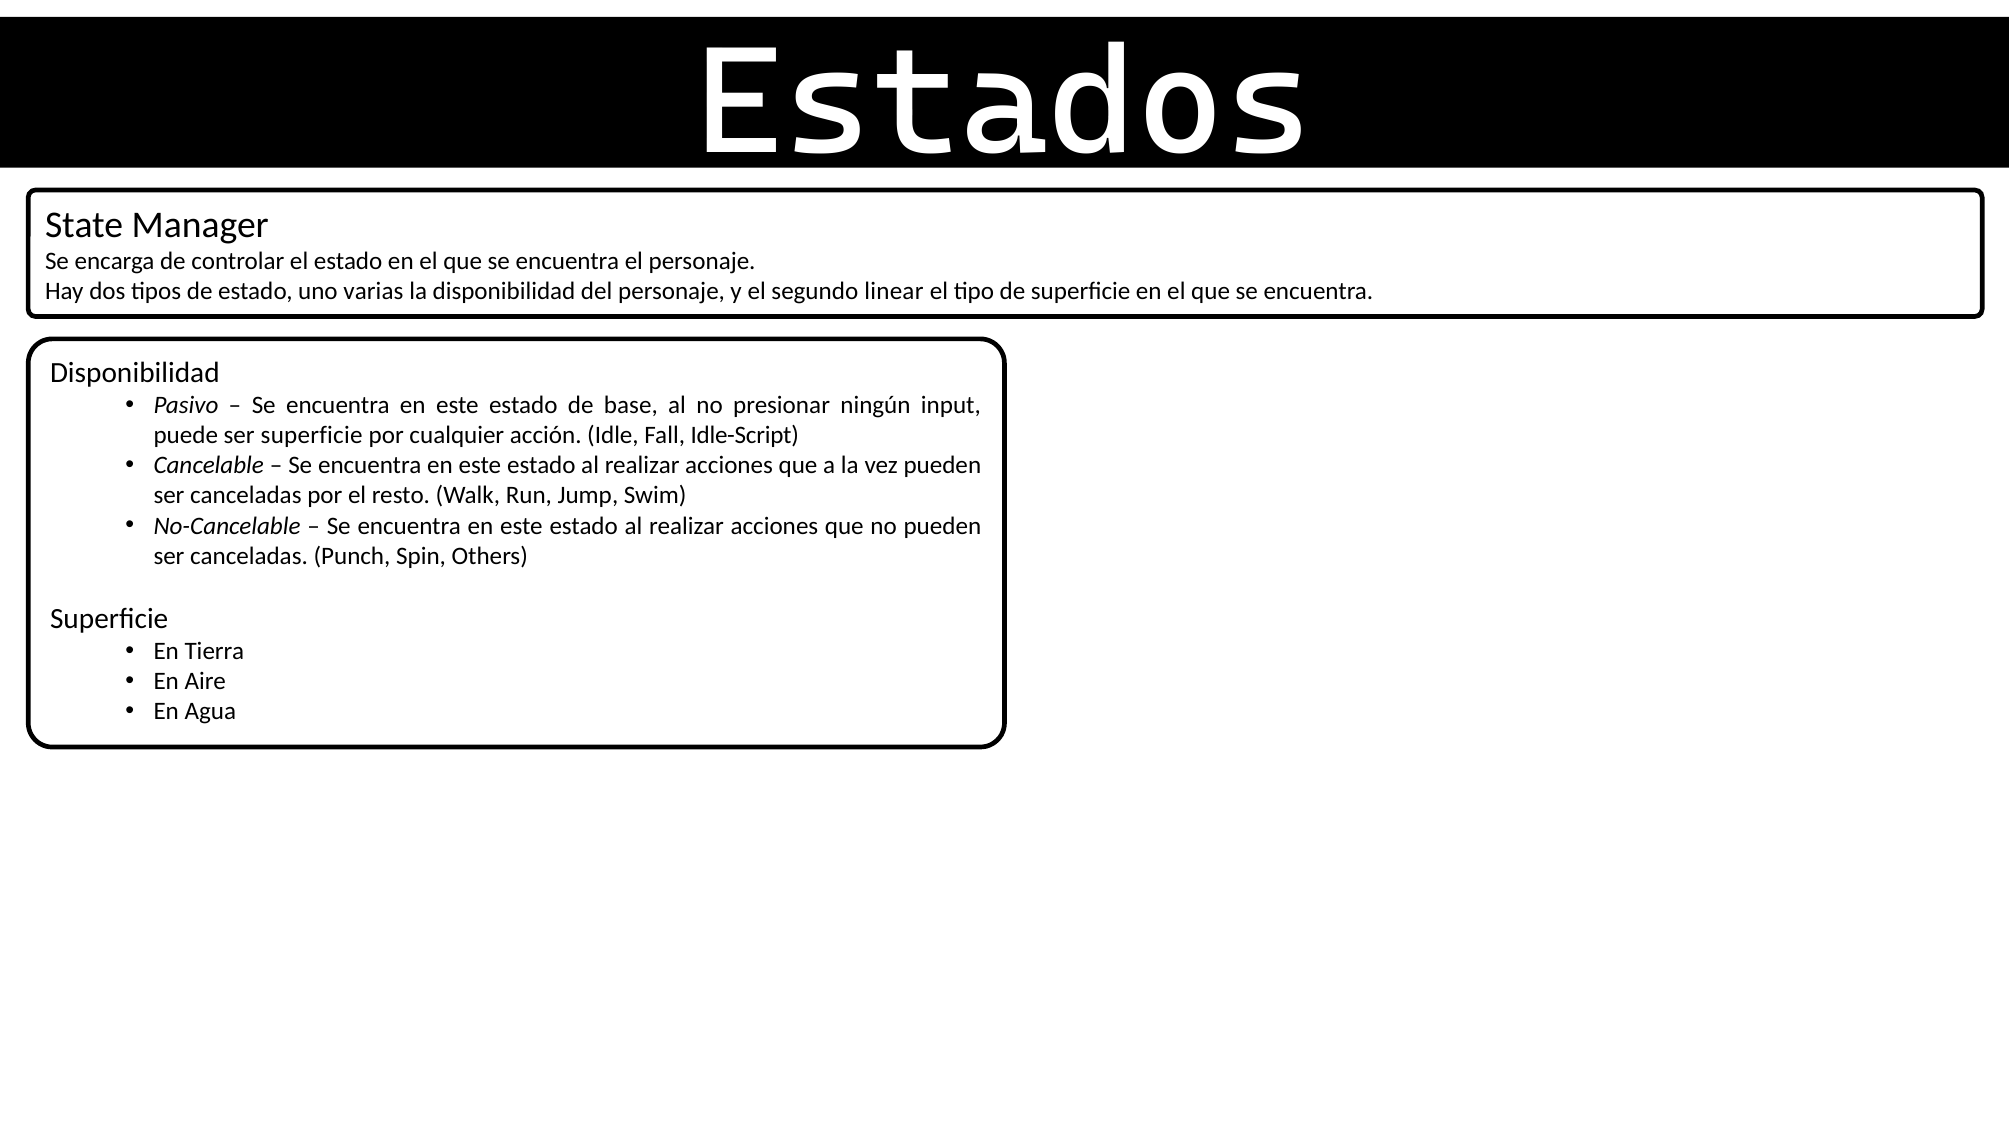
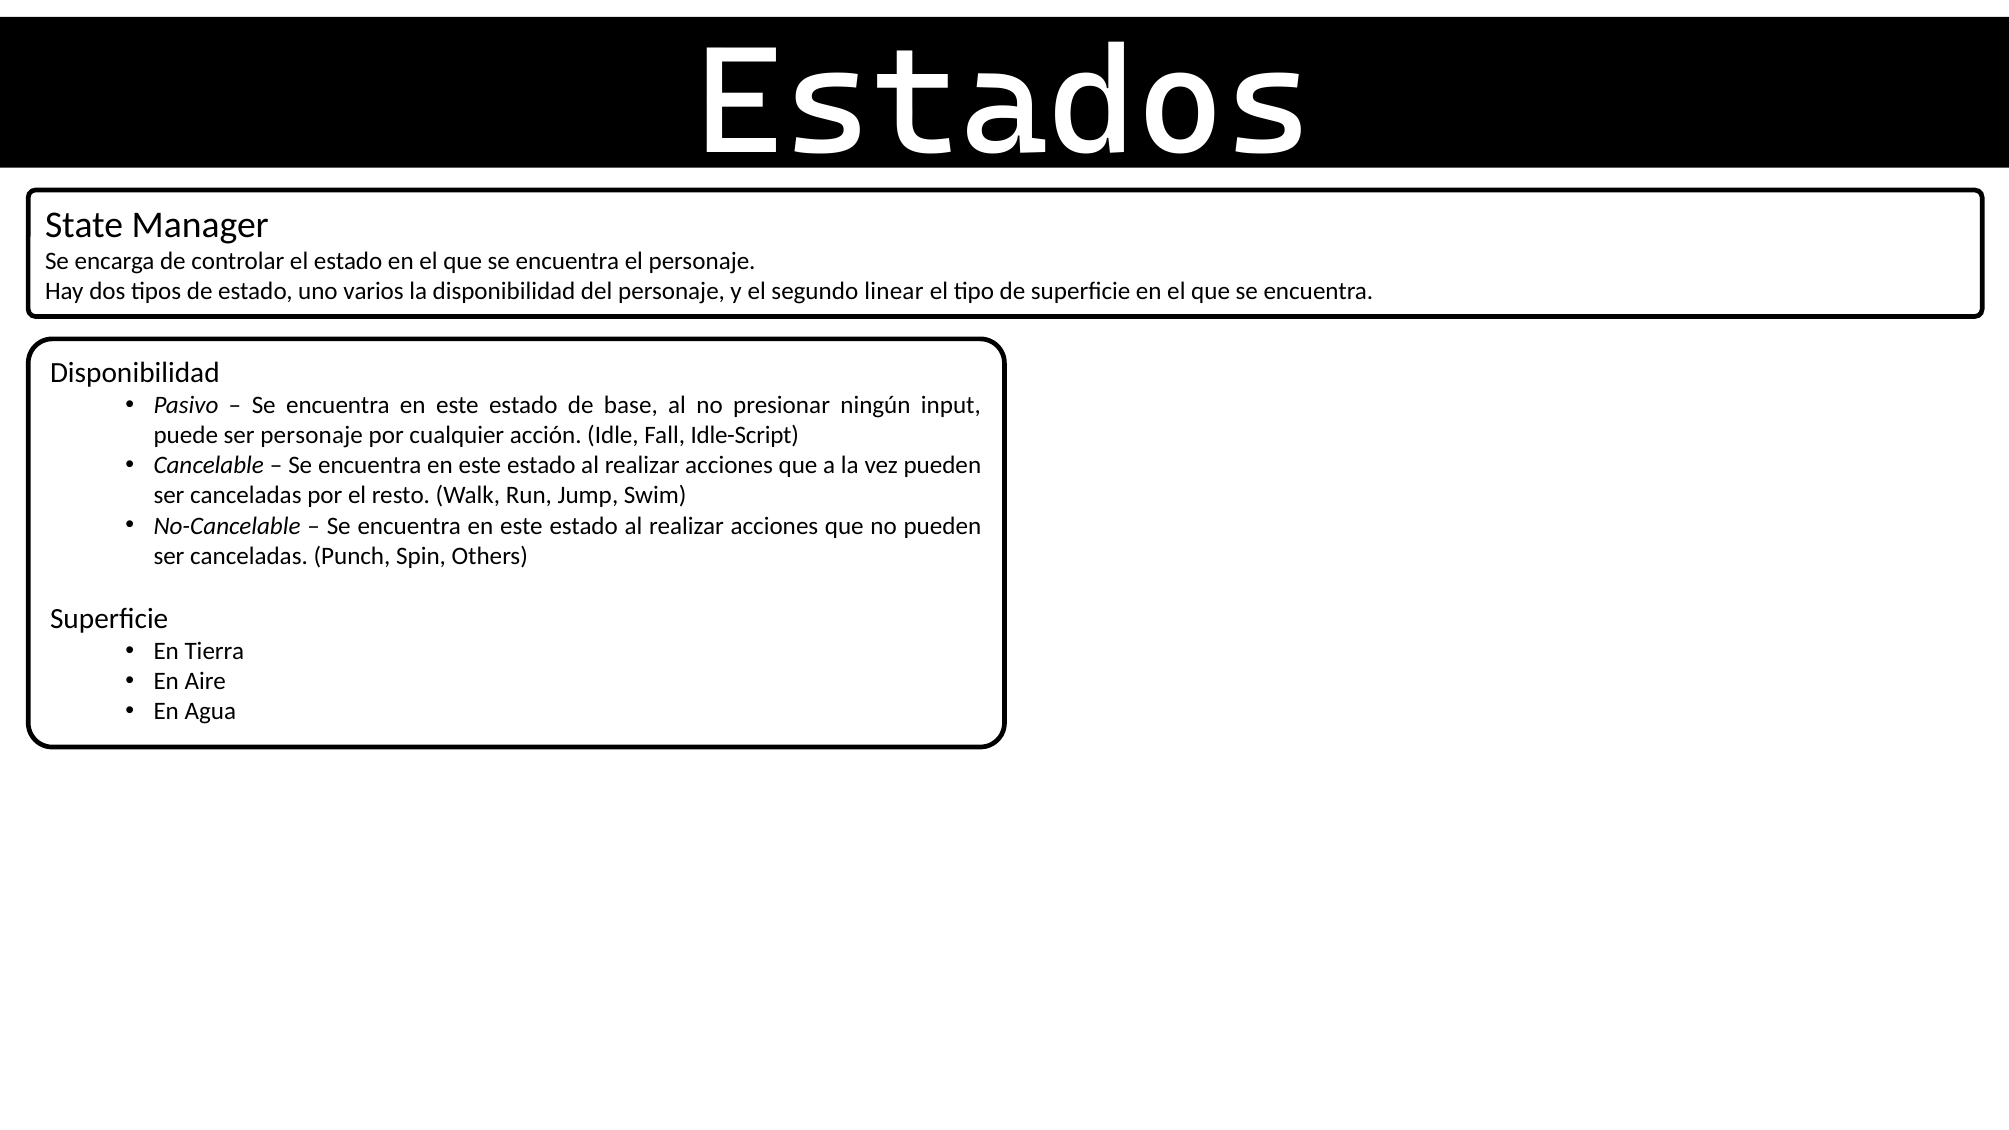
varias: varias -> varios
ser superficie: superficie -> personaje
